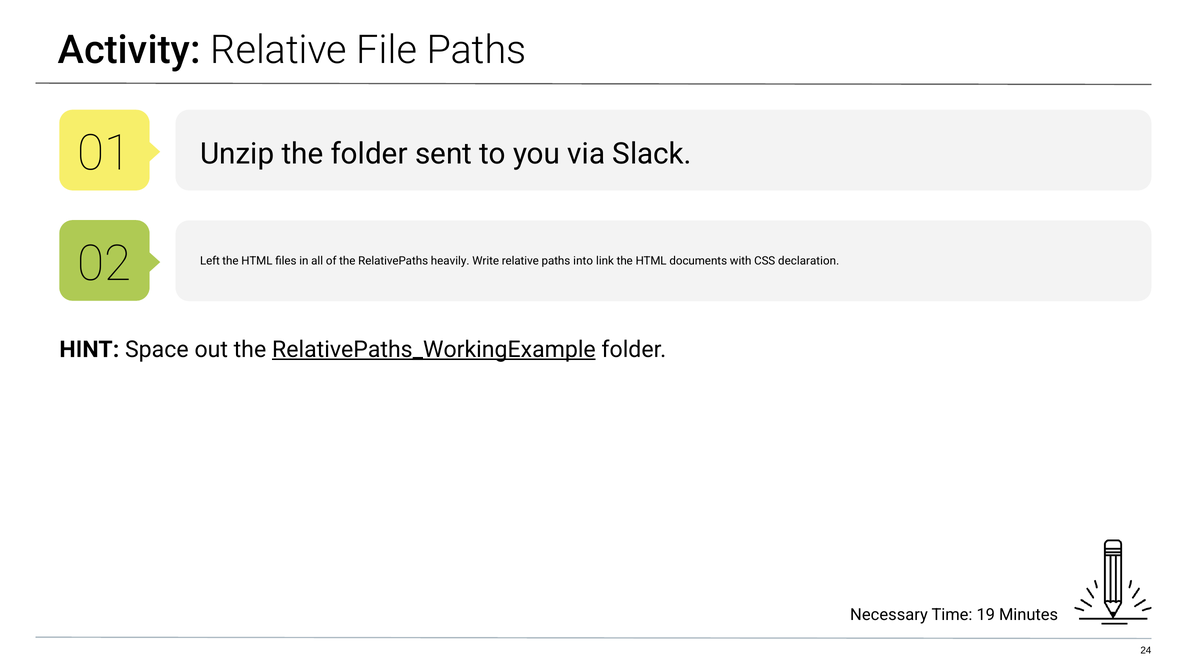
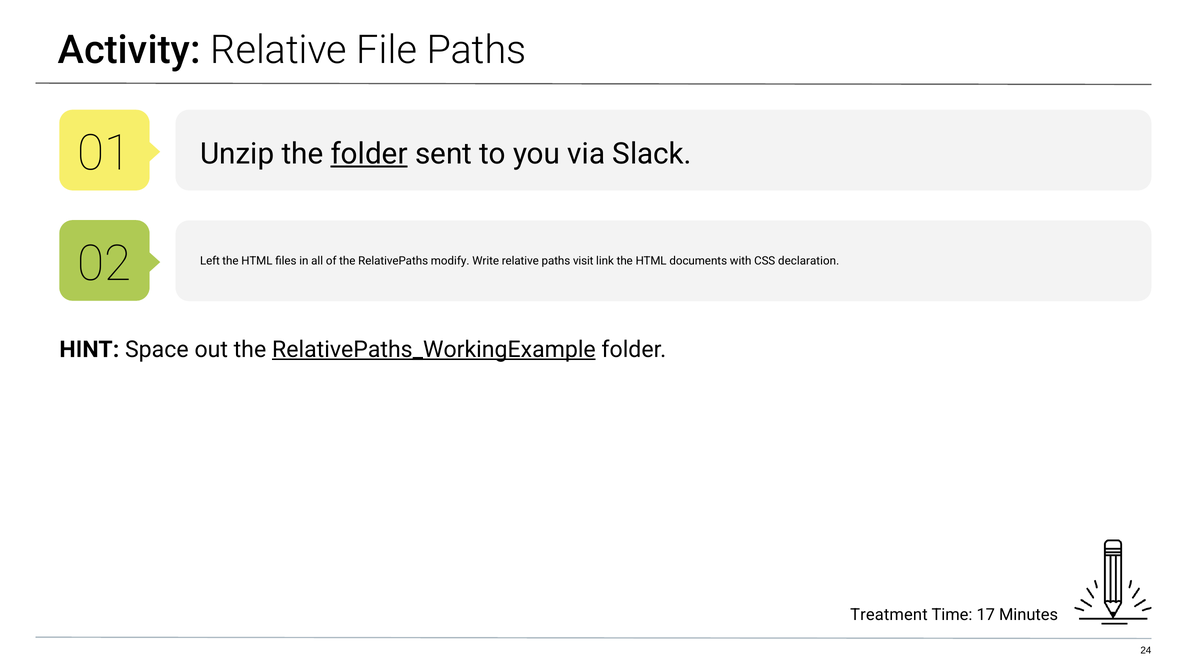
folder at (369, 154) underline: none -> present
heavily: heavily -> modify
into: into -> visit
Necessary: Necessary -> Treatment
19: 19 -> 17
